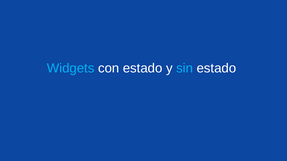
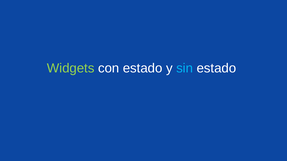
Widgets colour: light blue -> light green
